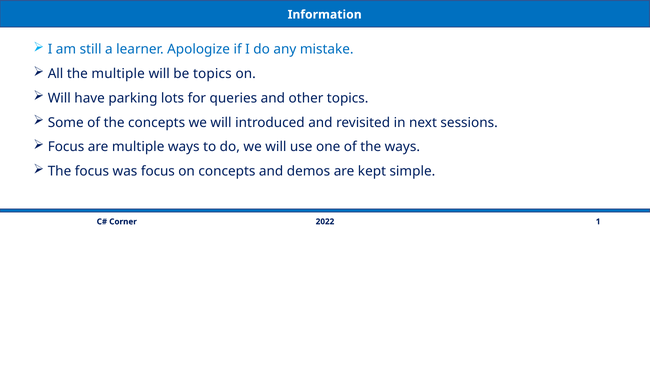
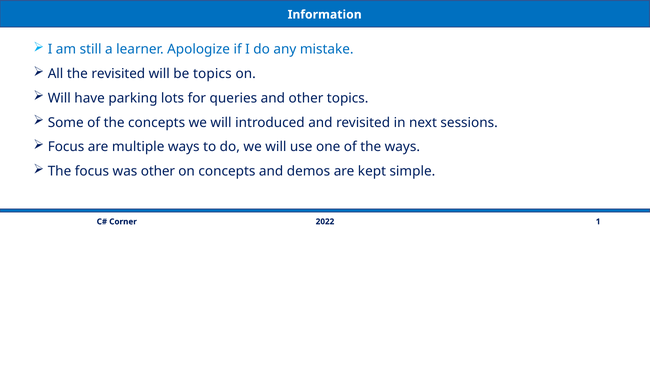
the multiple: multiple -> revisited
was focus: focus -> other
